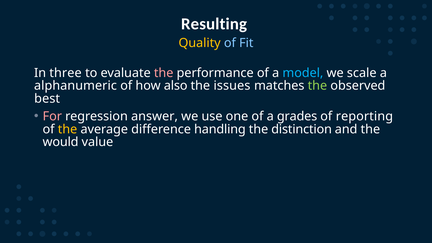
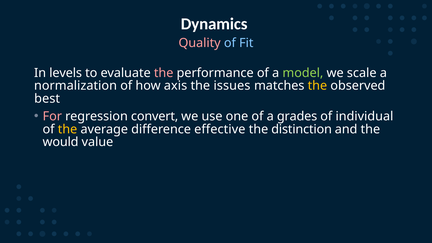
Resulting: Resulting -> Dynamics
Quality colour: yellow -> pink
three: three -> levels
model colour: light blue -> light green
alphanumeric: alphanumeric -> normalization
also: also -> axis
the at (317, 86) colour: light green -> yellow
answer: answer -> convert
reporting: reporting -> individual
handling: handling -> effective
